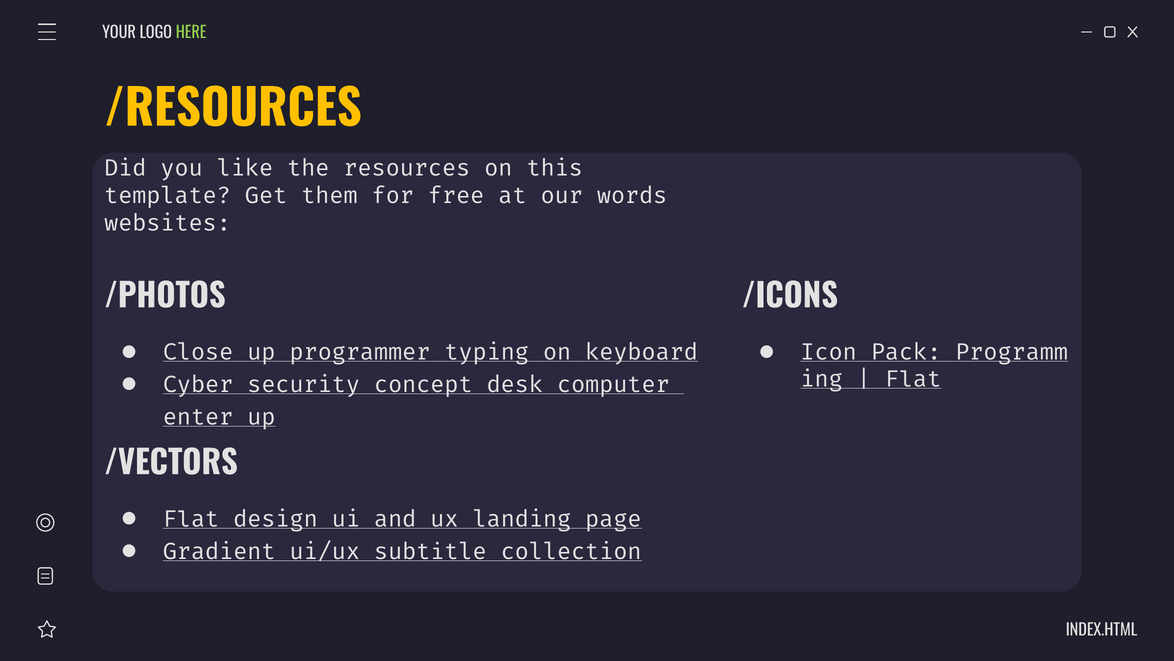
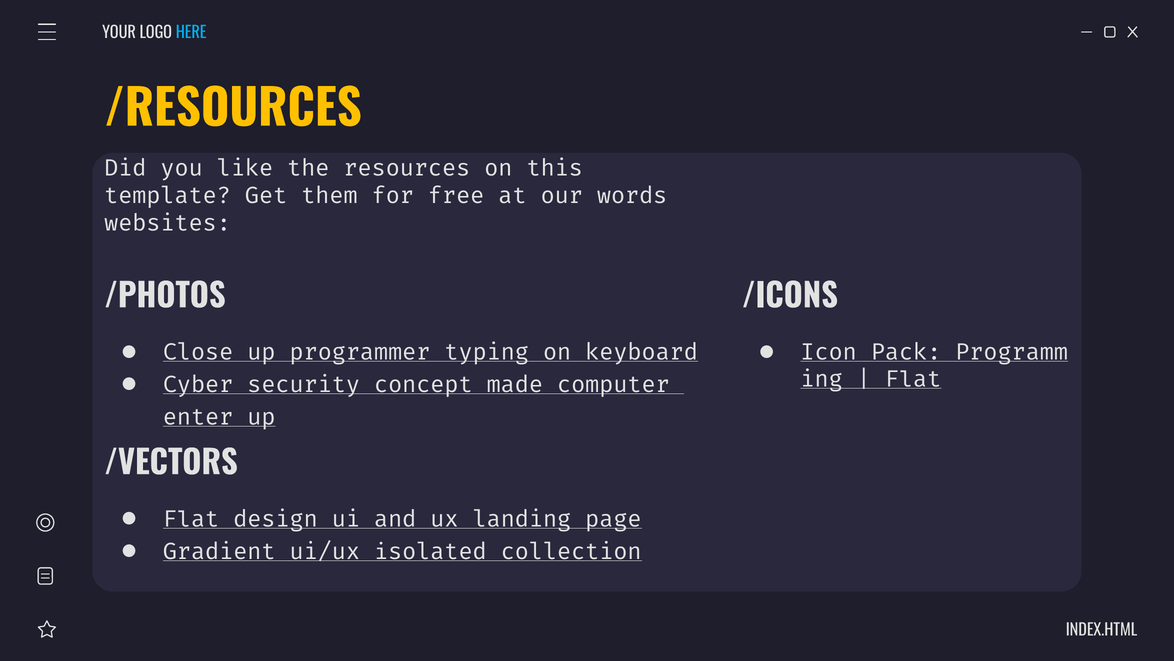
HERE colour: light green -> light blue
desk: desk -> made
subtitle: subtitle -> isolated
